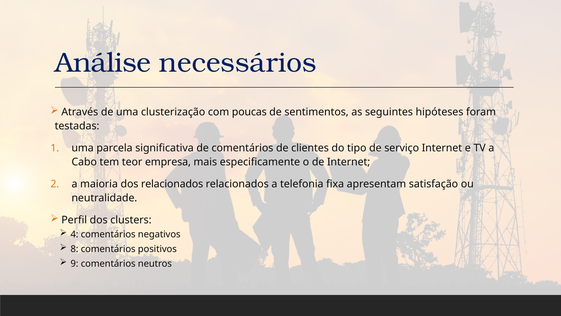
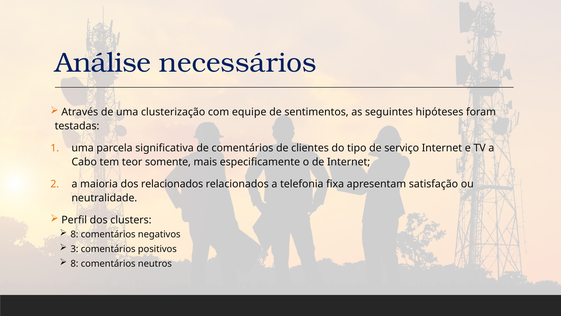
poucas: poucas -> equipe
empresa: empresa -> somente
4 at (74, 234): 4 -> 8
8: 8 -> 3
9 at (74, 263): 9 -> 8
